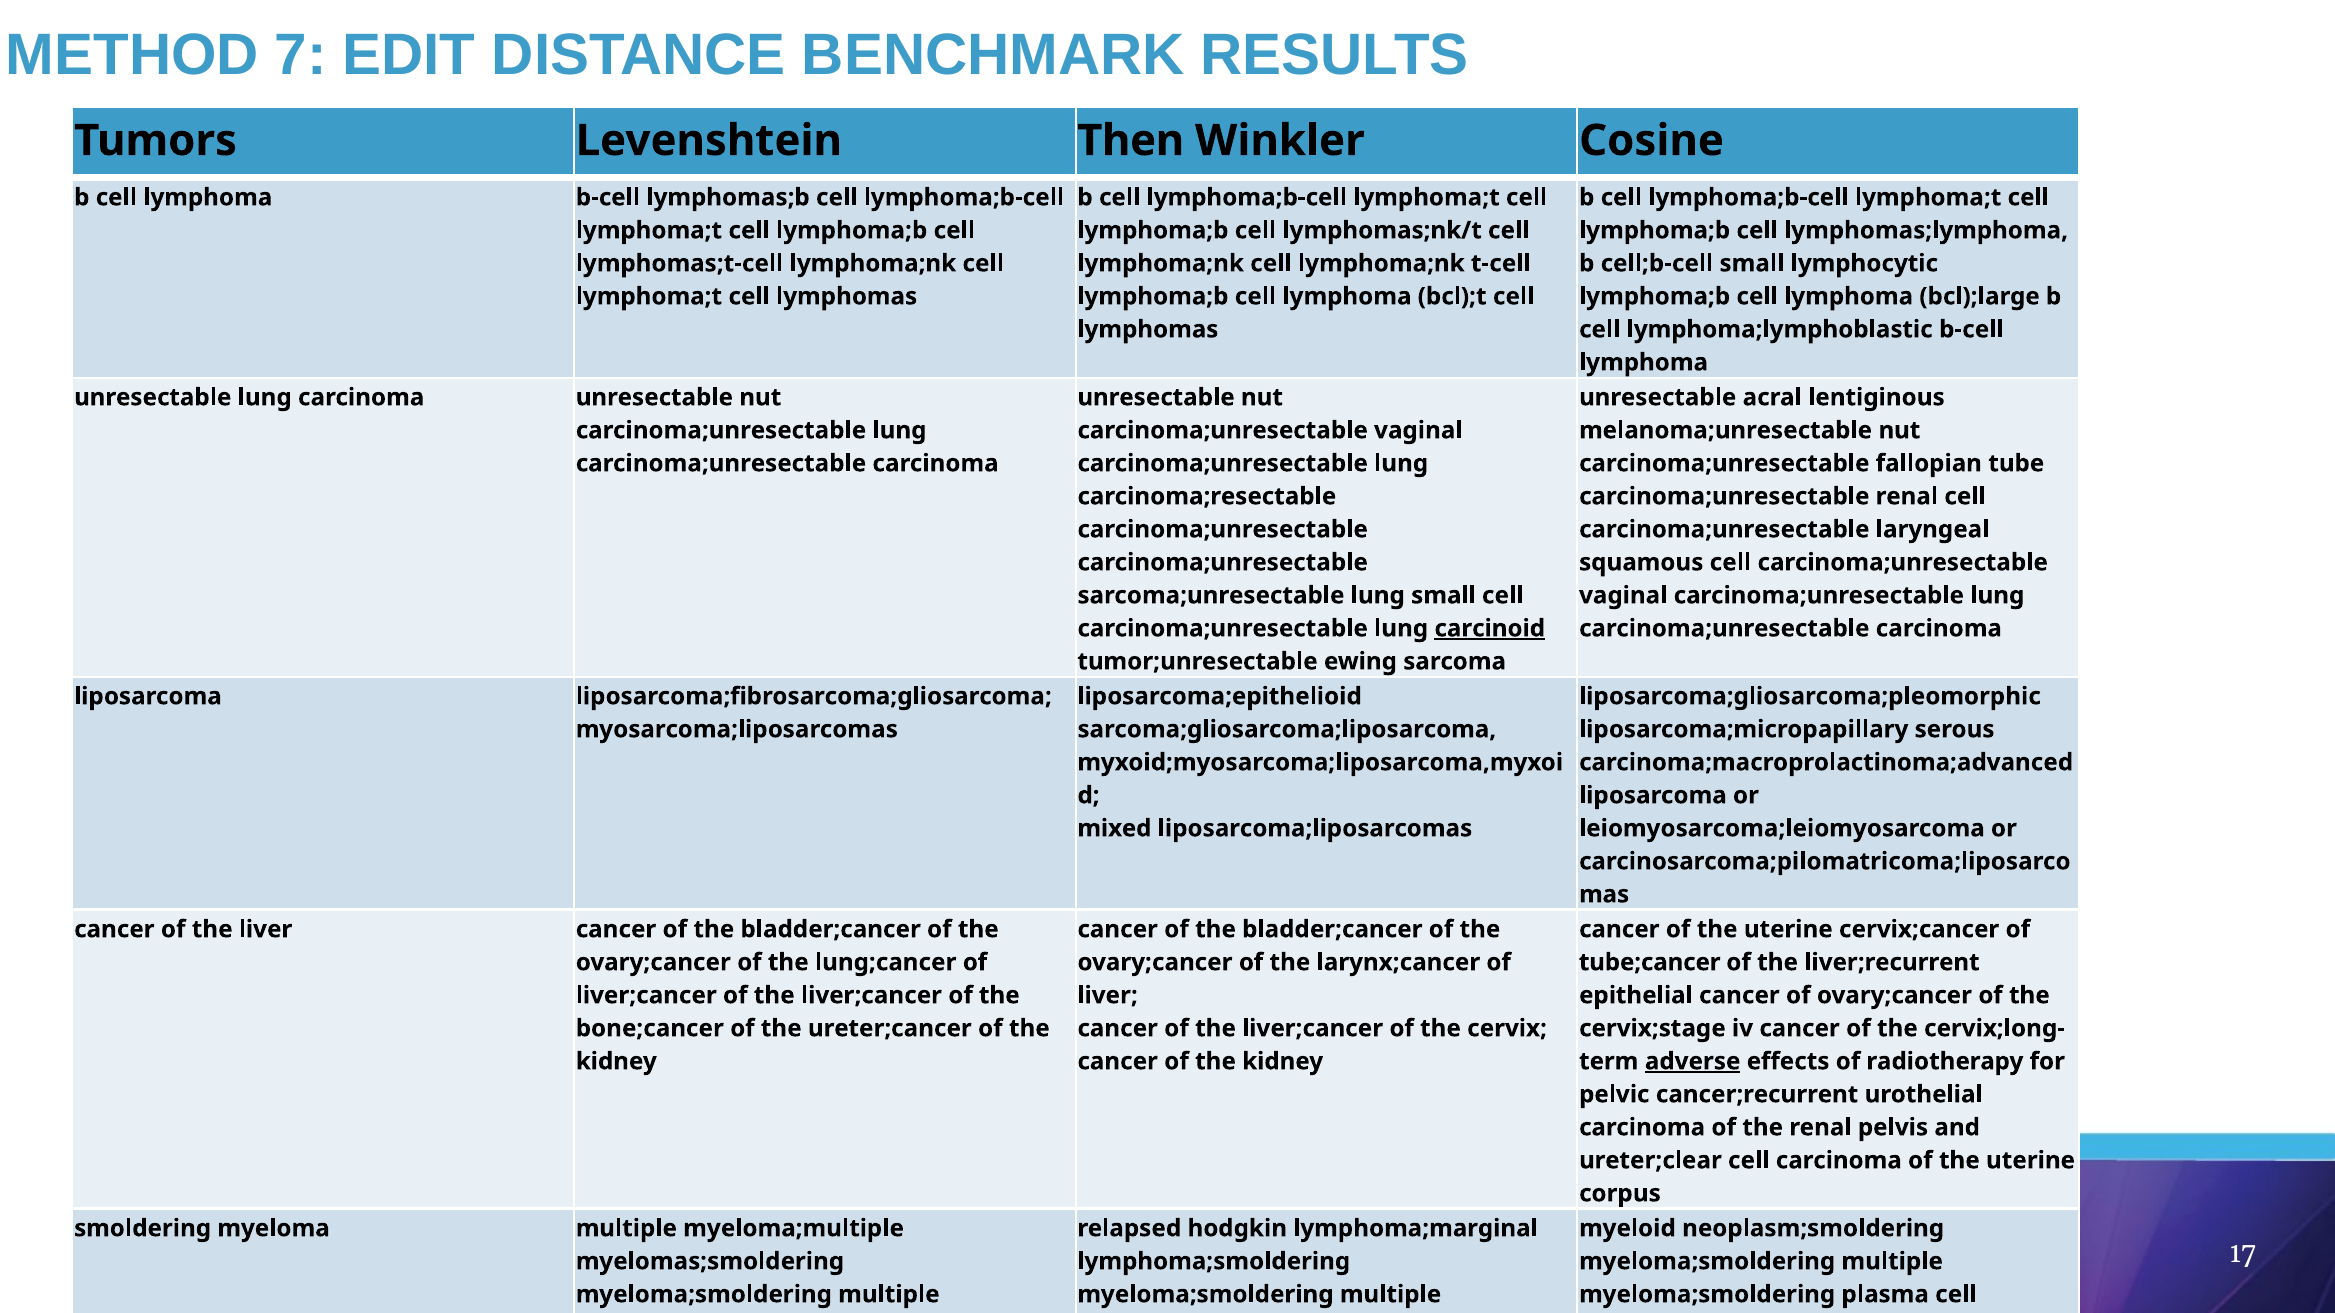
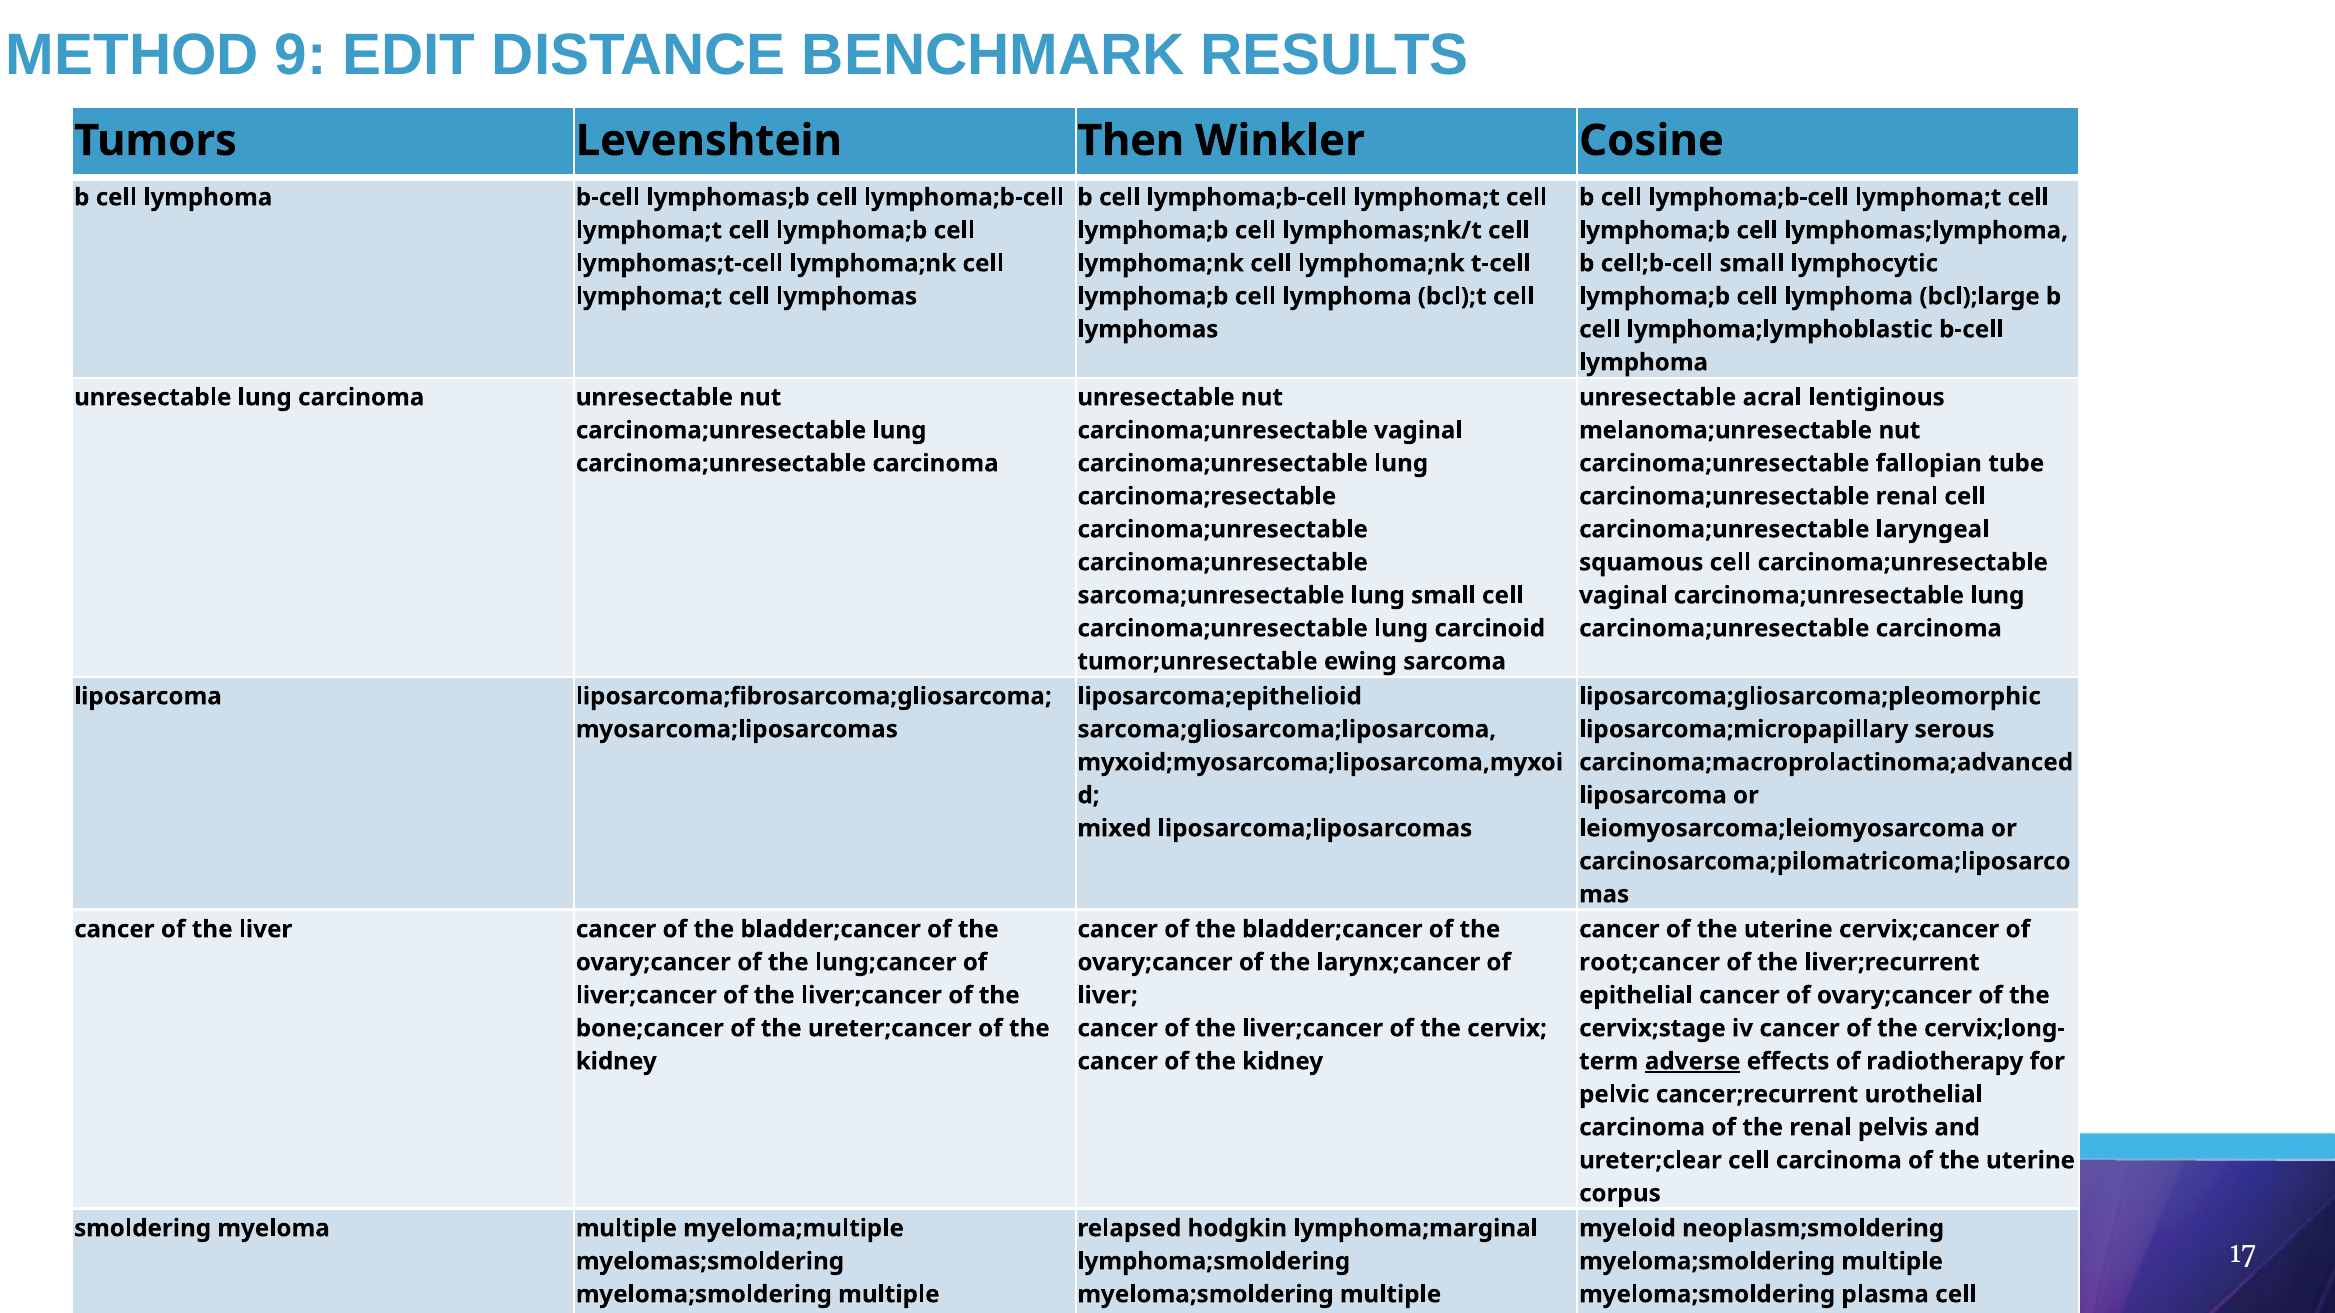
7: 7 -> 9
carcinoid underline: present -> none
tube;cancer: tube;cancer -> root;cancer
